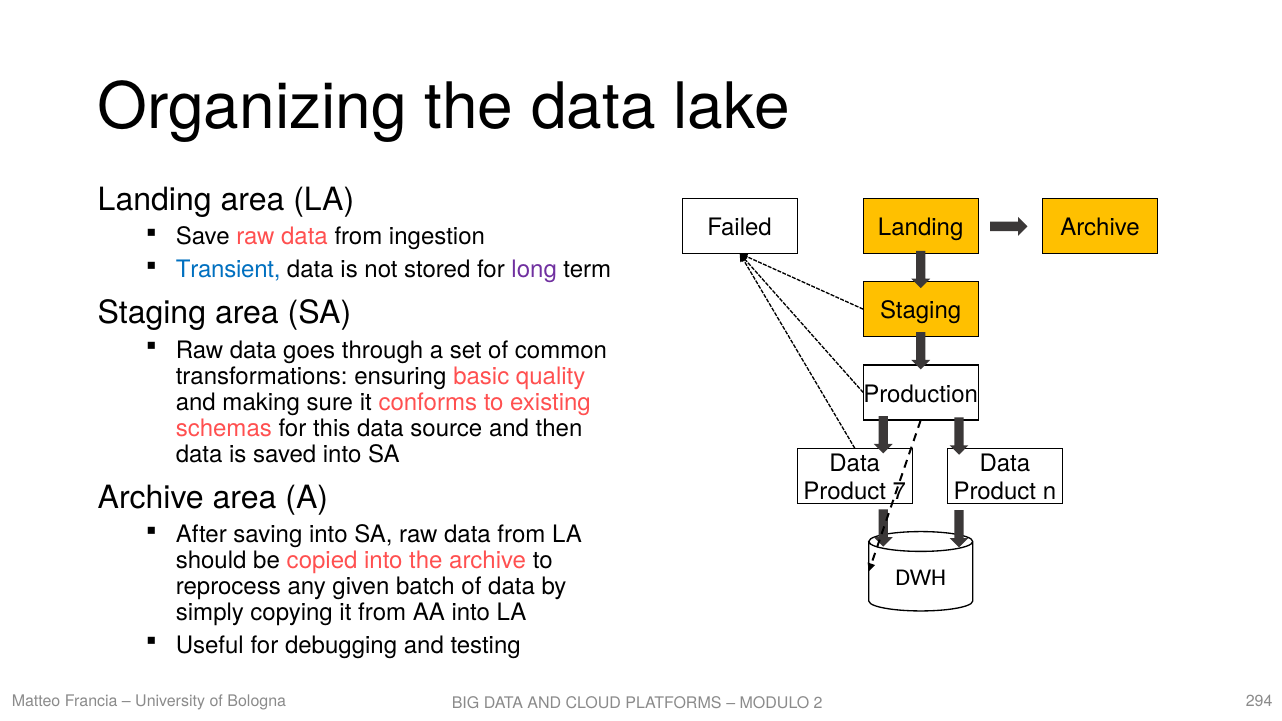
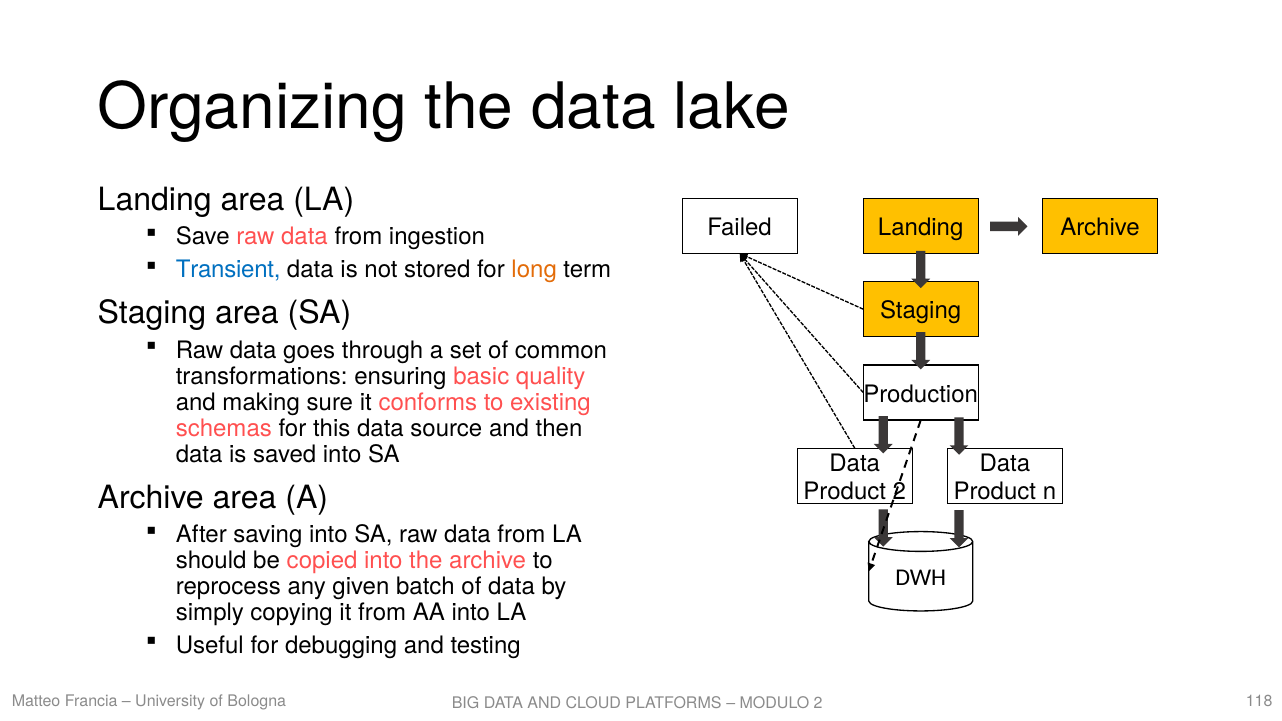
long colour: purple -> orange
Product 7: 7 -> 2
294: 294 -> 118
